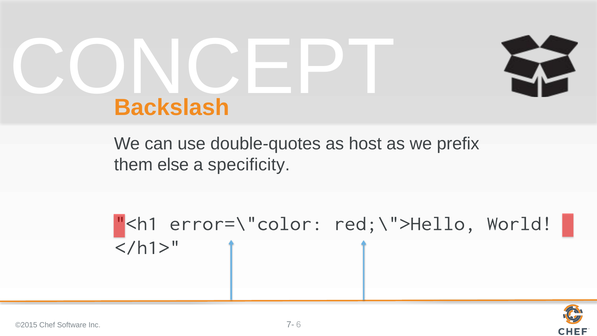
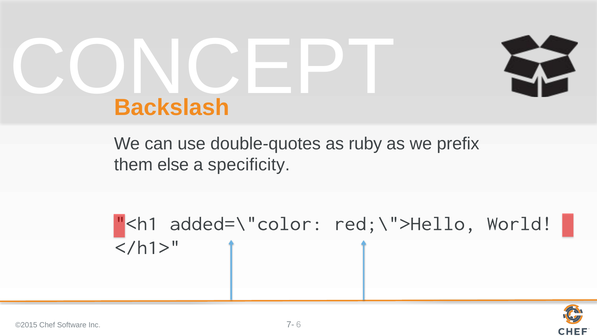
host: host -> ruby
error=\"color: error=\"color -> added=\"color
